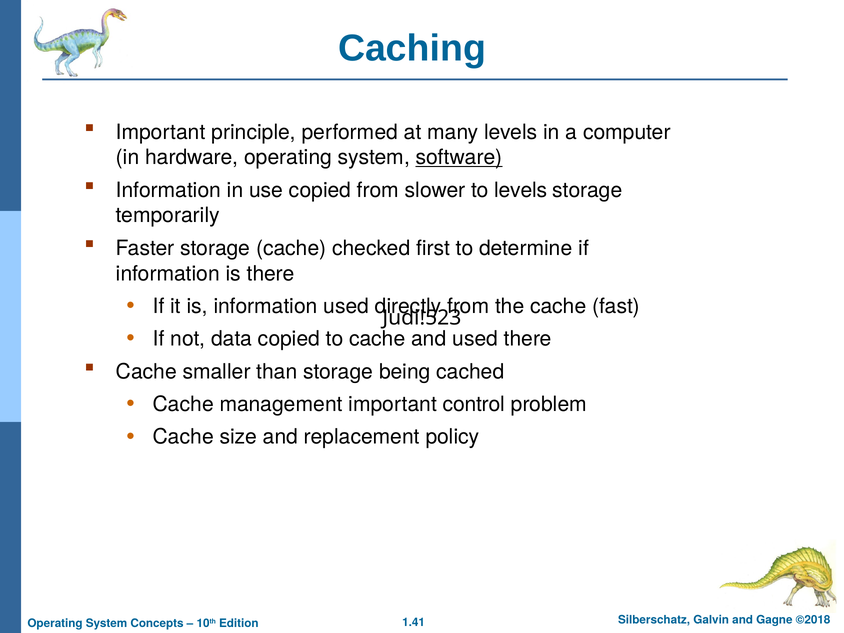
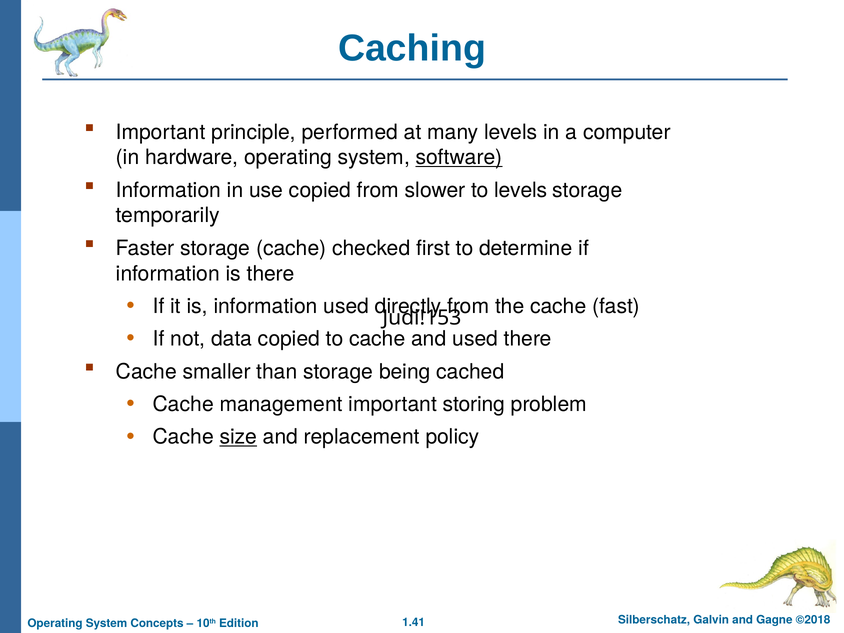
Judi!523: Judi!523 -> Judi!153
control: control -> storing
size underline: none -> present
